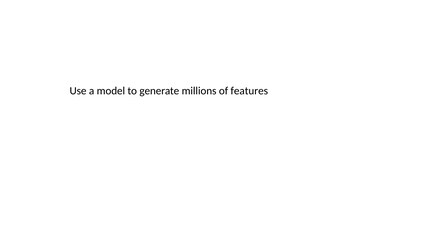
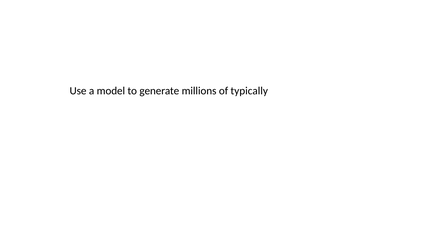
features: features -> typically
